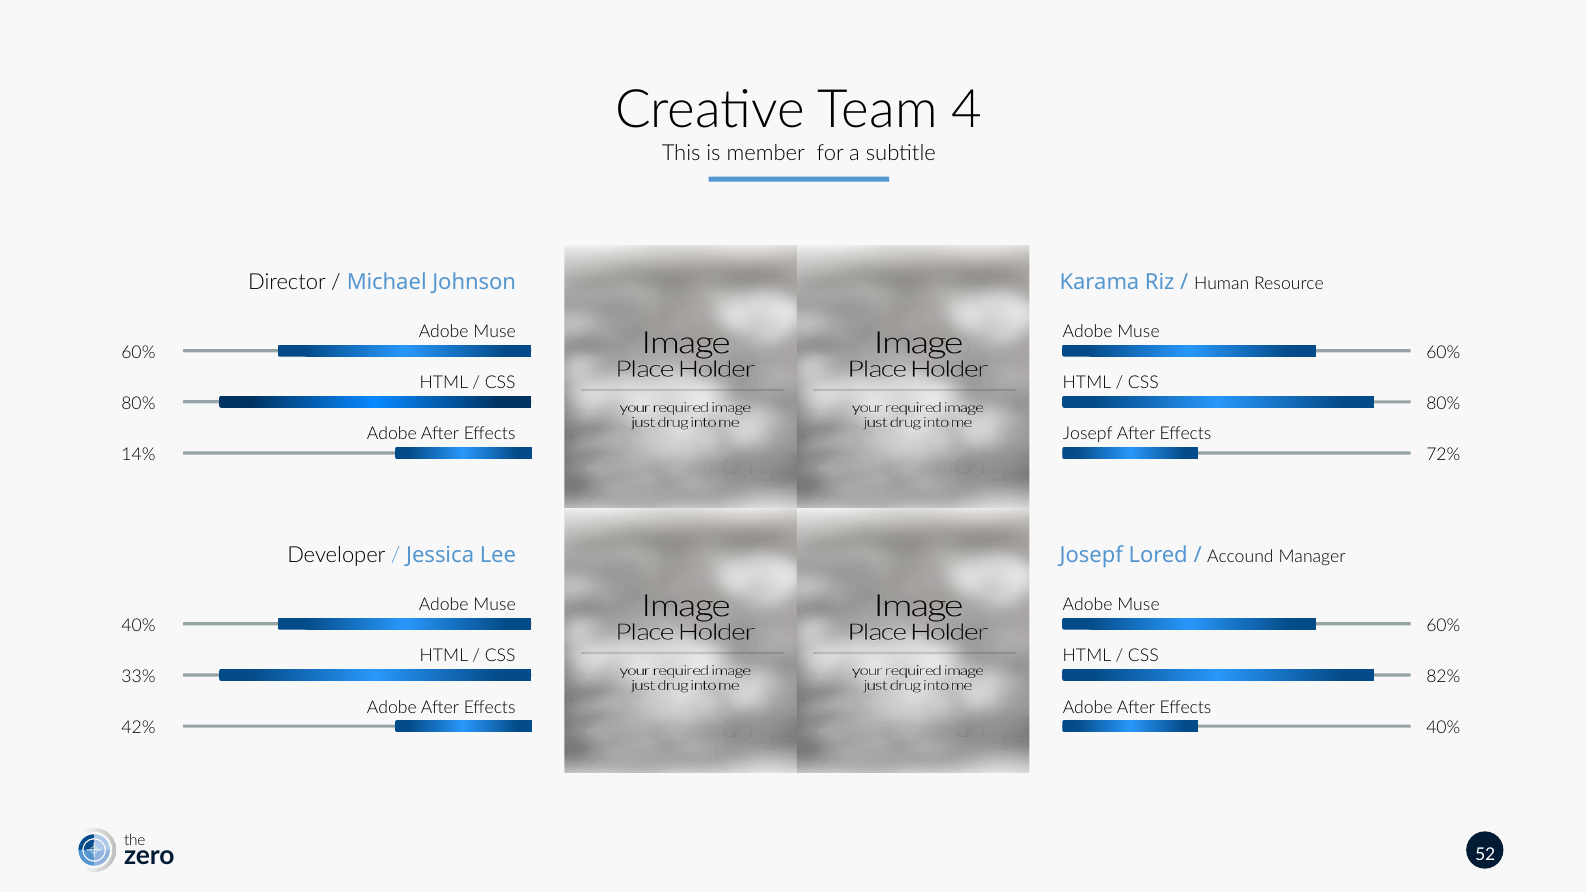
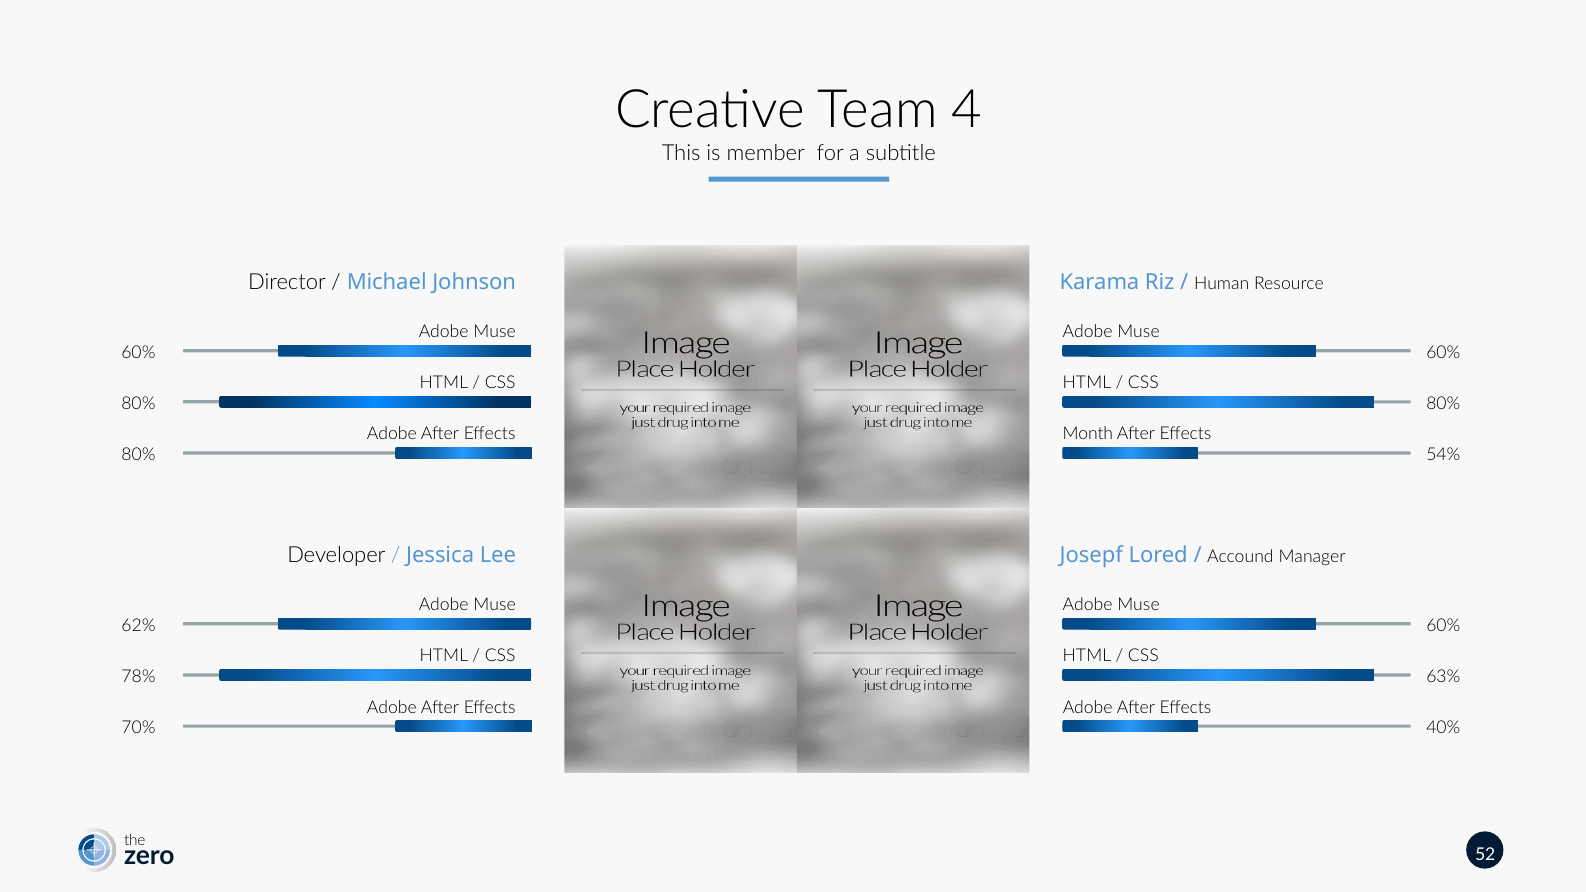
Josepf at (1088, 434): Josepf -> Month
14% at (138, 455): 14% -> 80%
72%: 72% -> 54%
40% at (138, 626): 40% -> 62%
33%: 33% -> 78%
82%: 82% -> 63%
42%: 42% -> 70%
